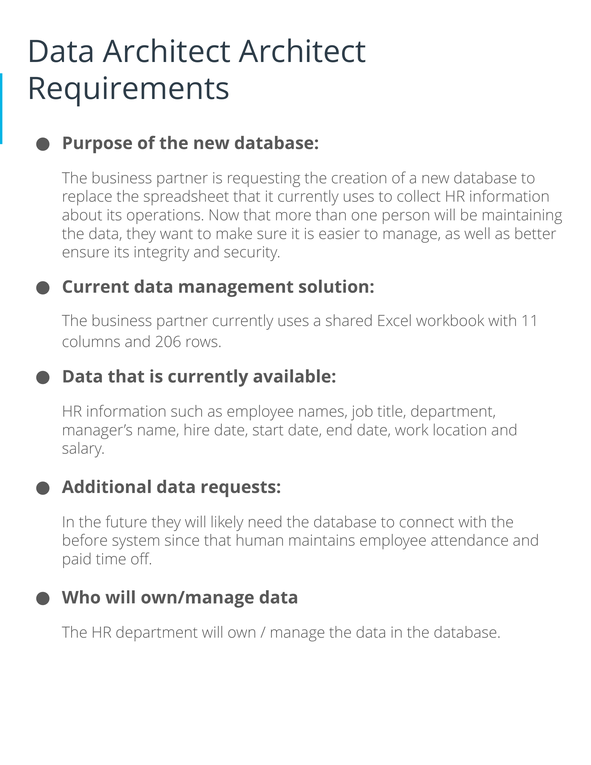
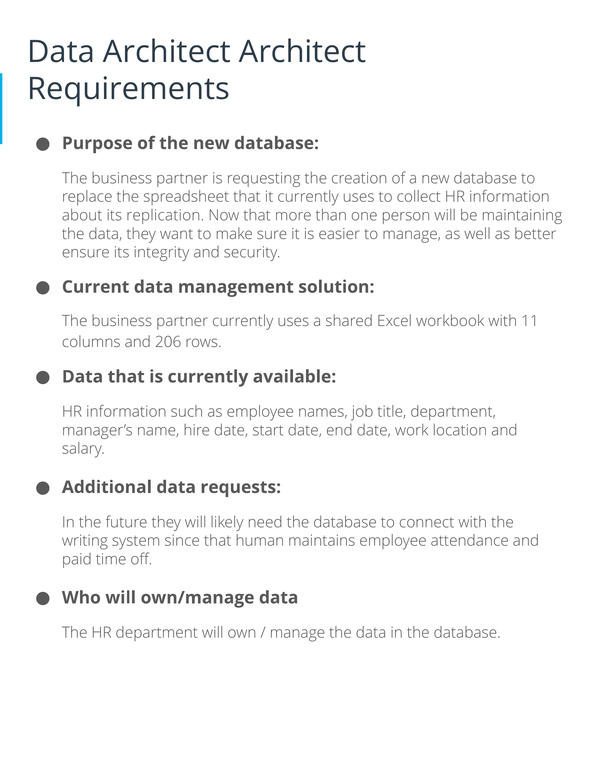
operations: operations -> replication
before: before -> writing
